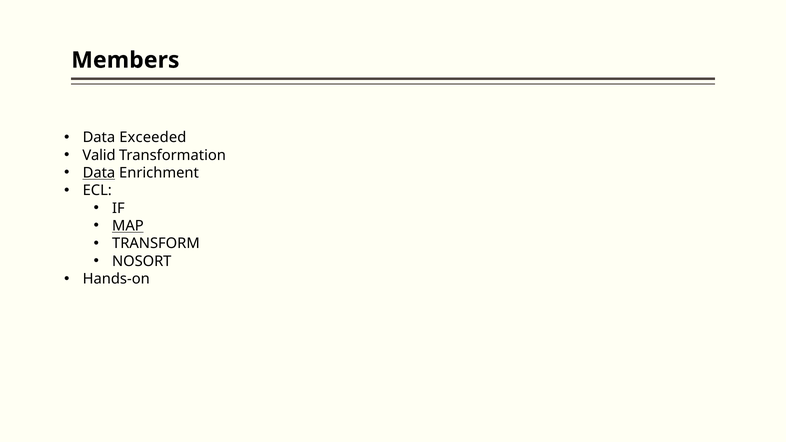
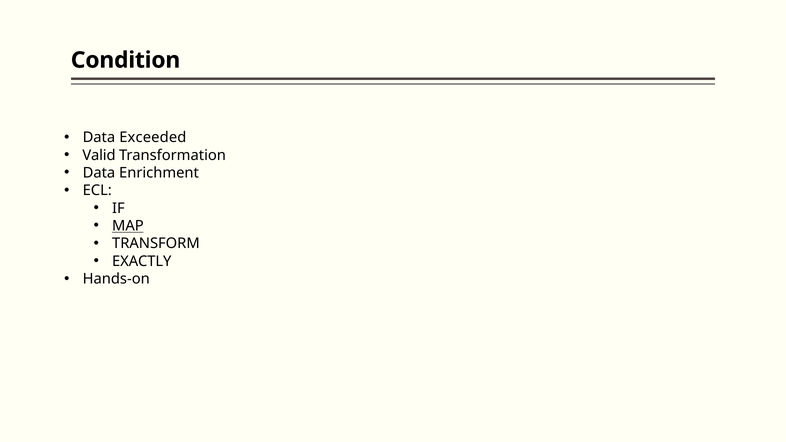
Members: Members -> Condition
Data at (99, 173) underline: present -> none
NOSORT: NOSORT -> EXACTLY
